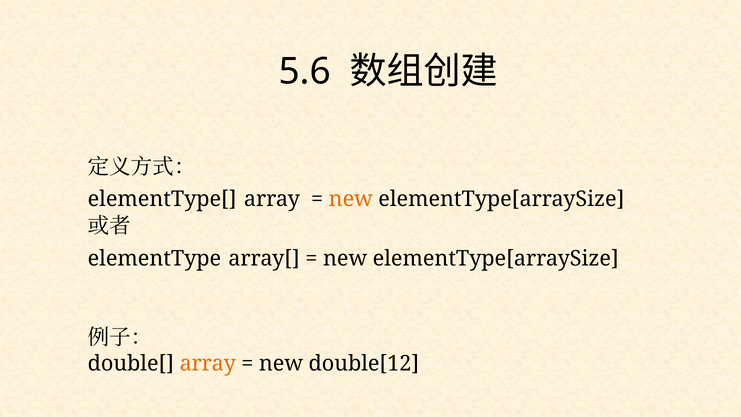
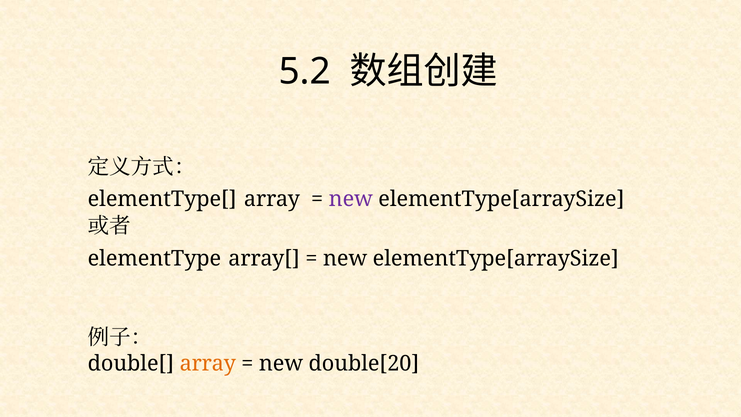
5.6: 5.6 -> 5.2
new at (351, 199) colour: orange -> purple
double[12: double[12 -> double[20
